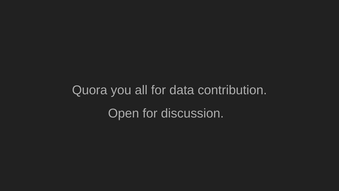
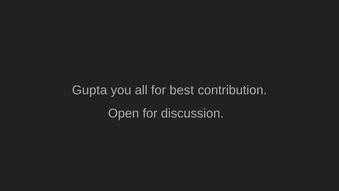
Quora: Quora -> Gupta
data: data -> best
